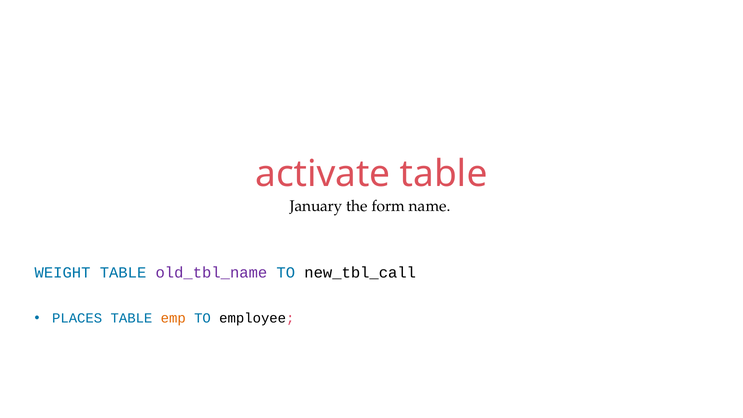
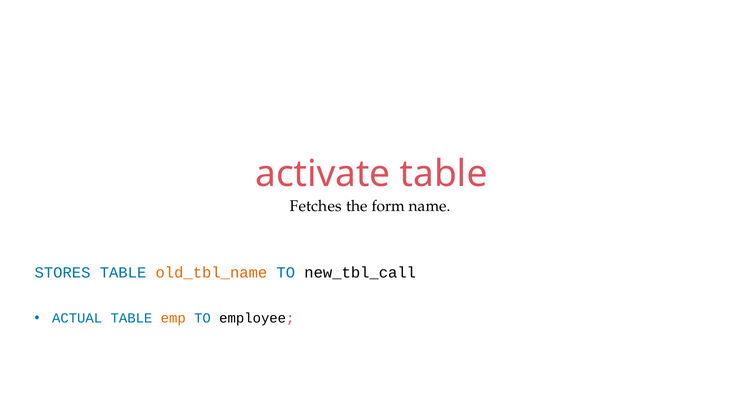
January: January -> Fetches
WEIGHT: WEIGHT -> STORES
old_tbl_name colour: purple -> orange
PLACES: PLACES -> ACTUAL
